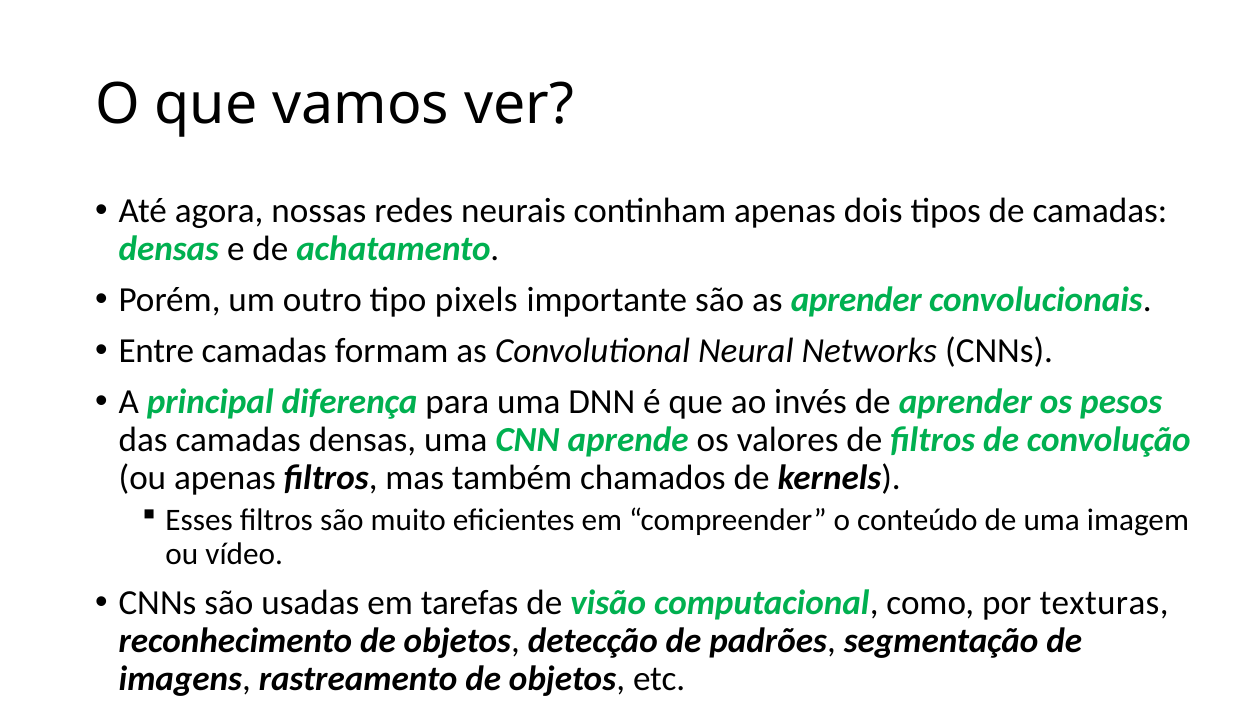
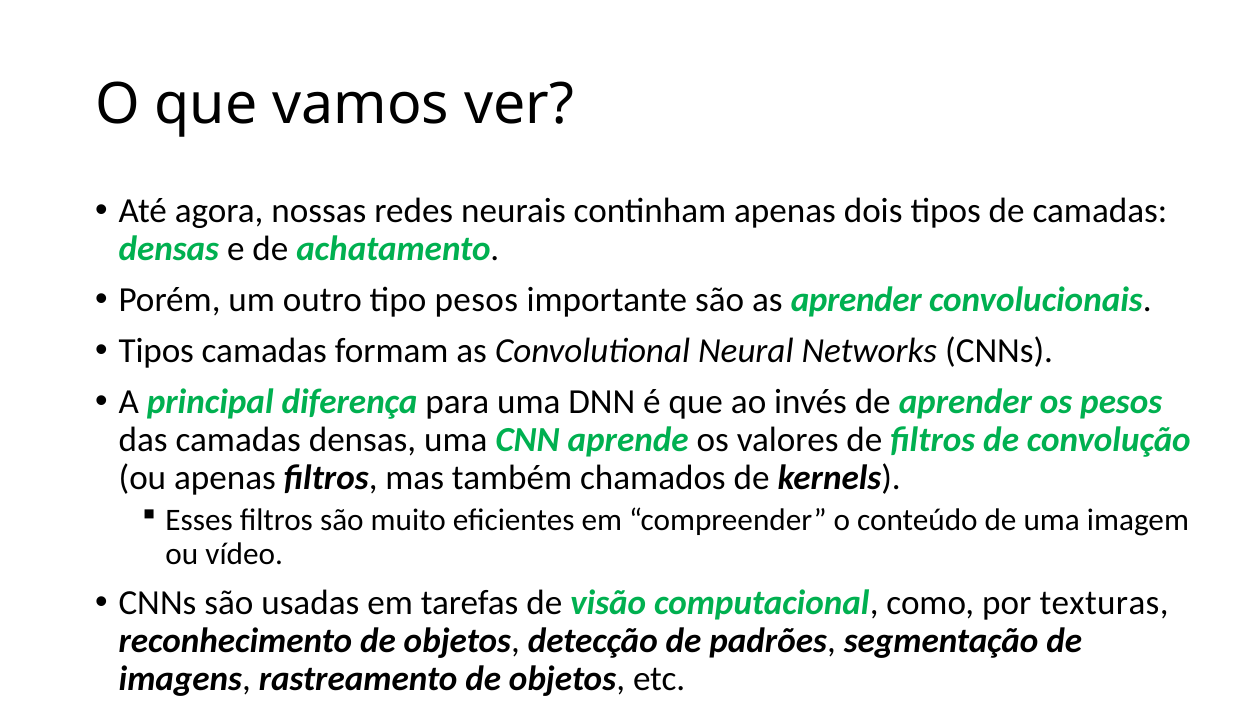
tipo pixels: pixels -> pesos
Entre at (156, 350): Entre -> Tipos
